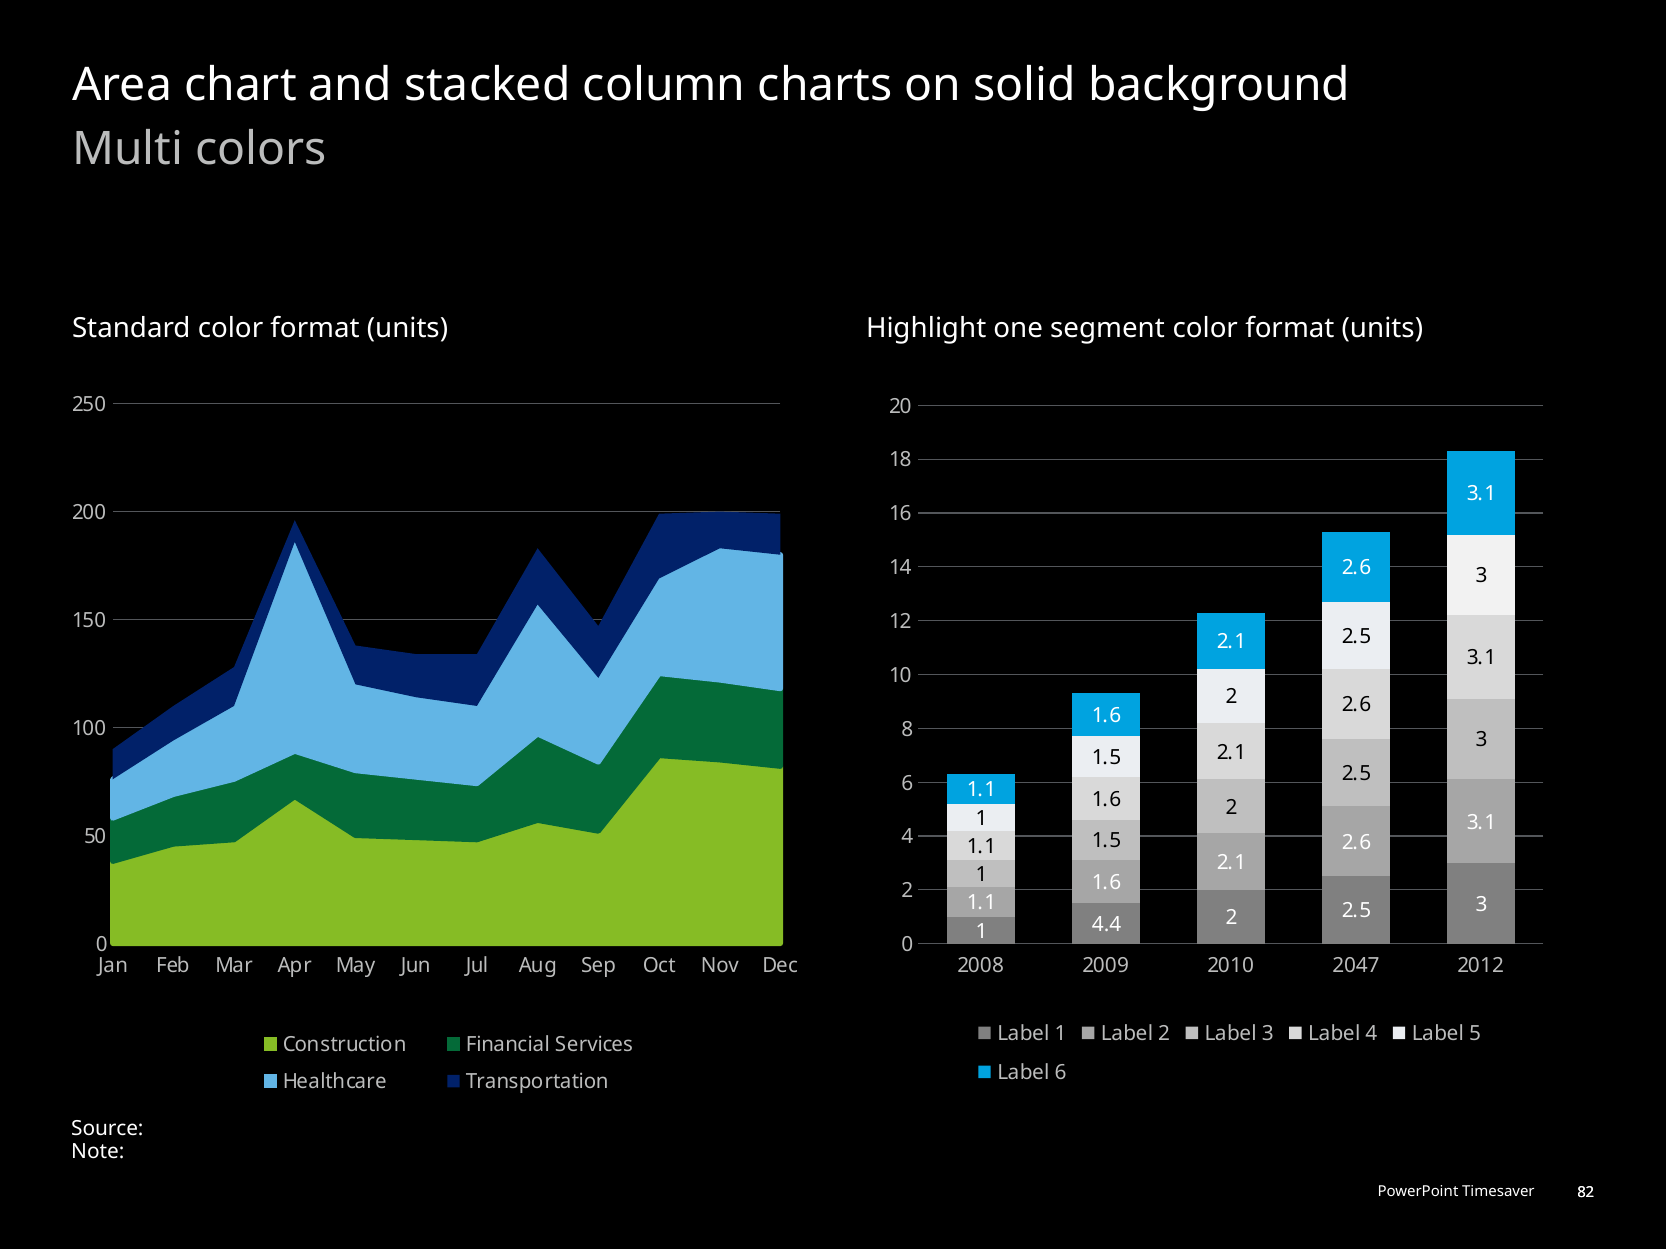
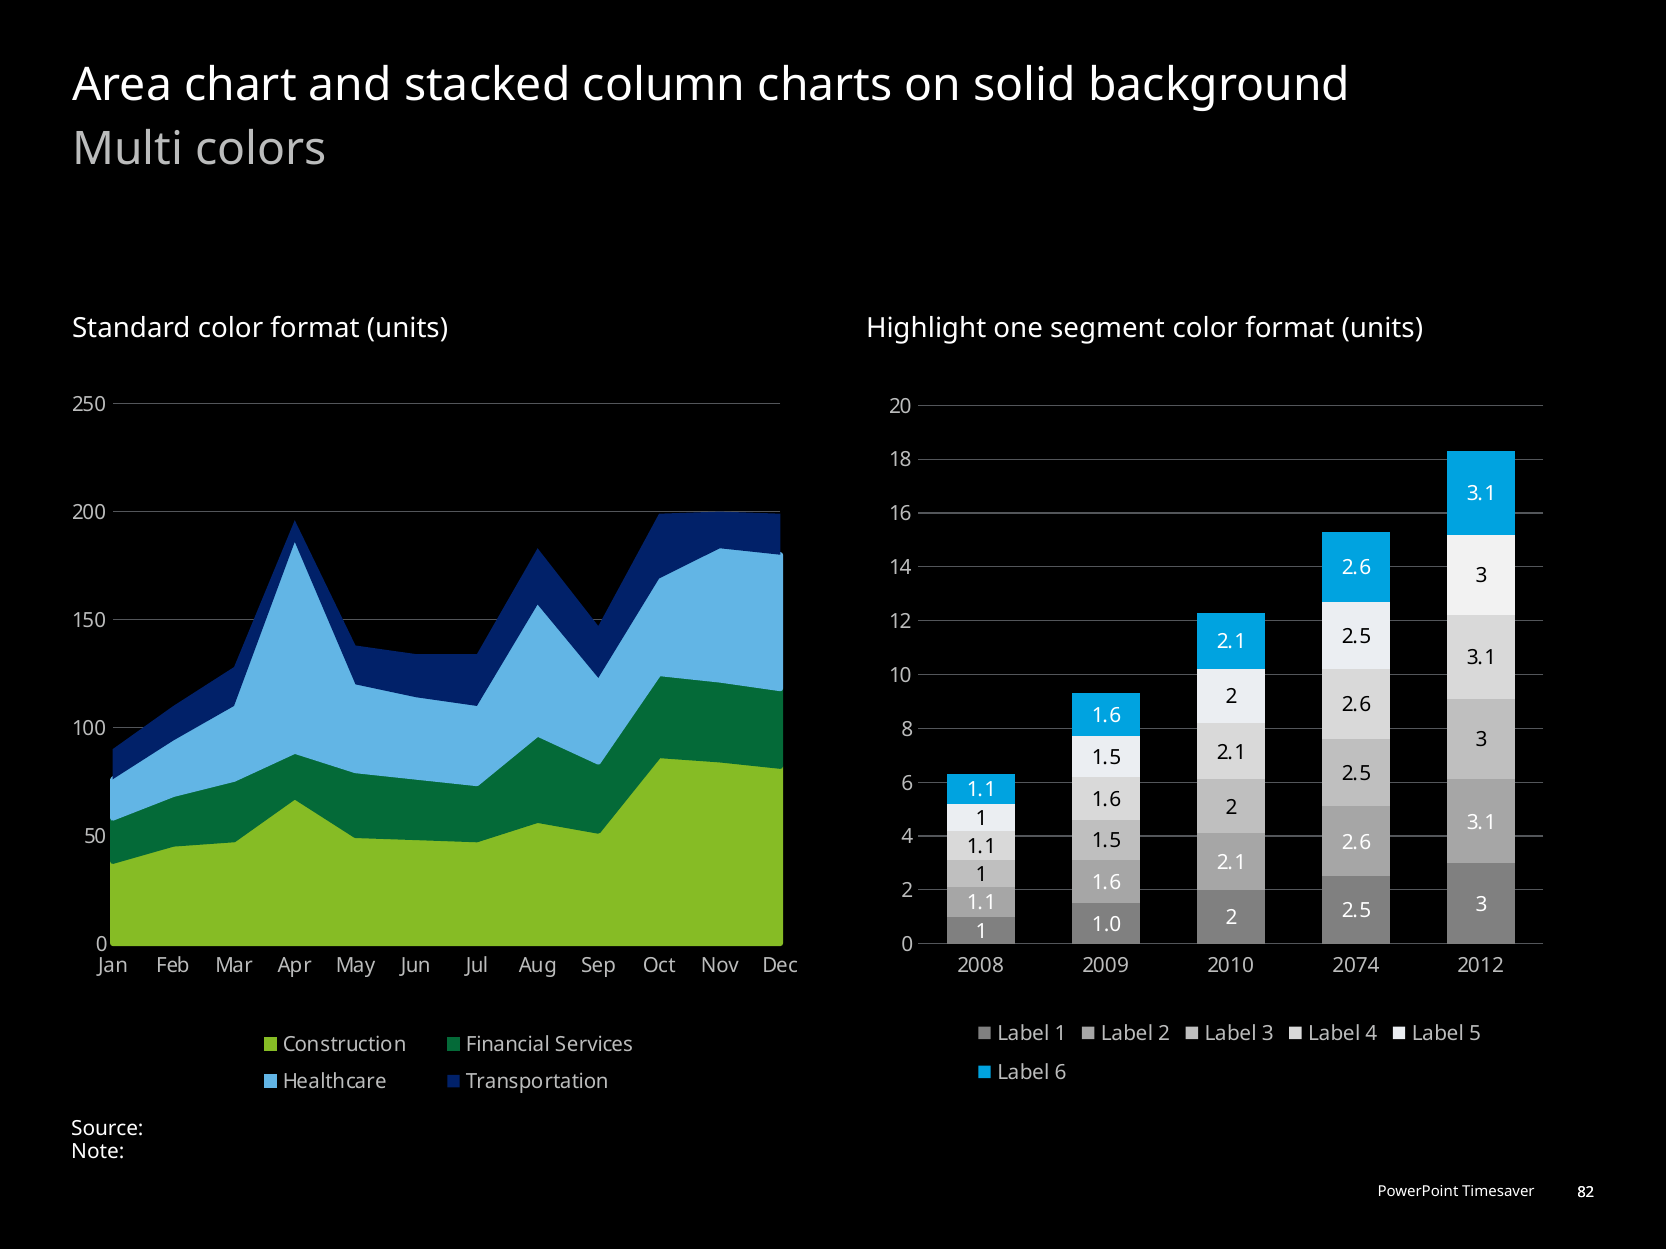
4.4: 4.4 -> 1.0
2047: 2047 -> 2074
